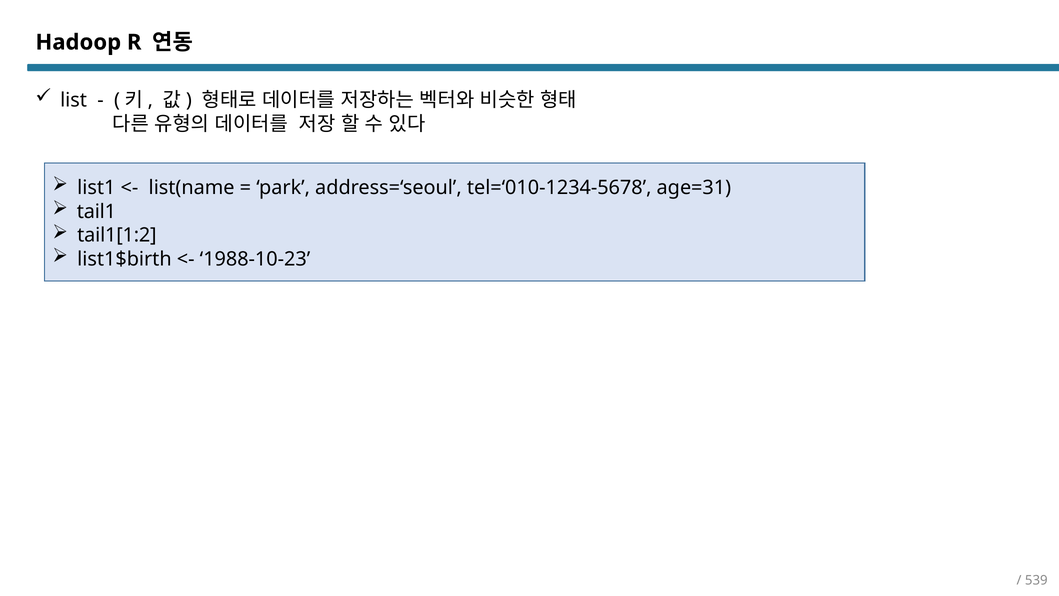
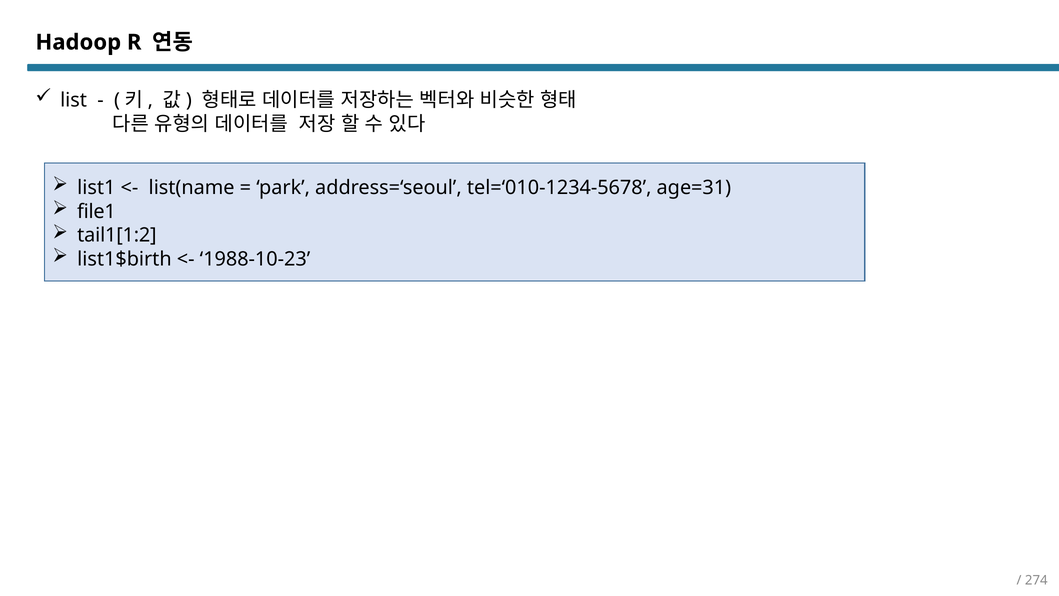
tail1: tail1 -> file1
539: 539 -> 274
